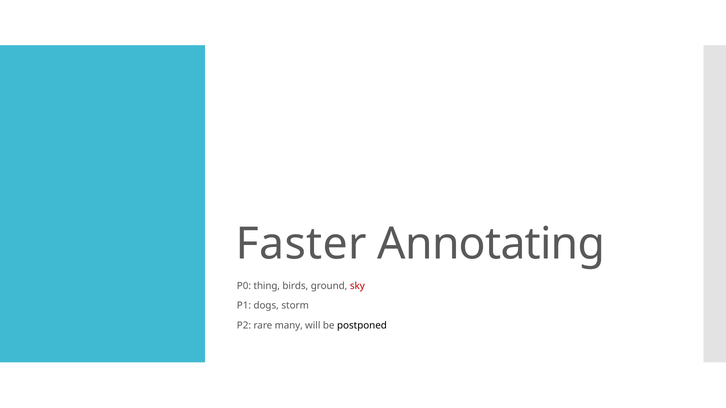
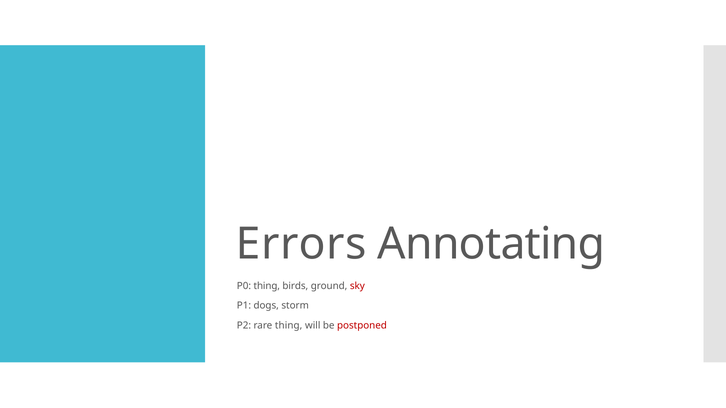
Faster: Faster -> Errors
rare many: many -> thing
postponed colour: black -> red
